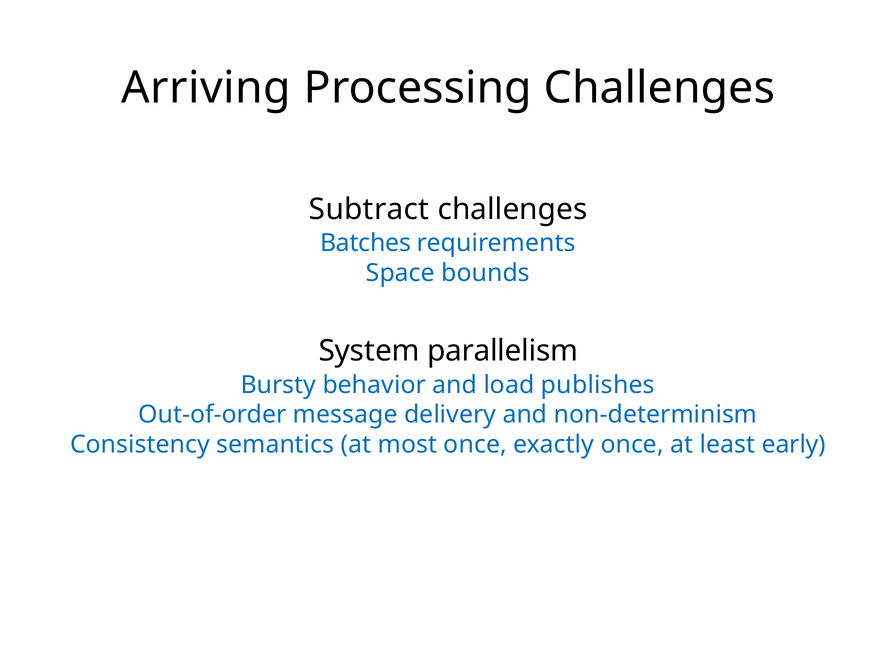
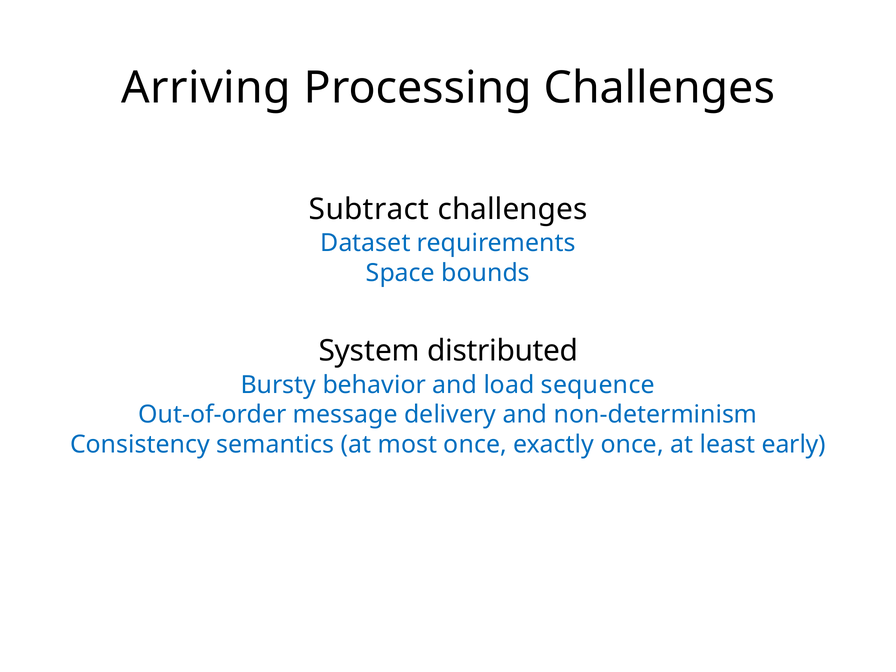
Batches: Batches -> Dataset
parallelism: parallelism -> distributed
publishes: publishes -> sequence
